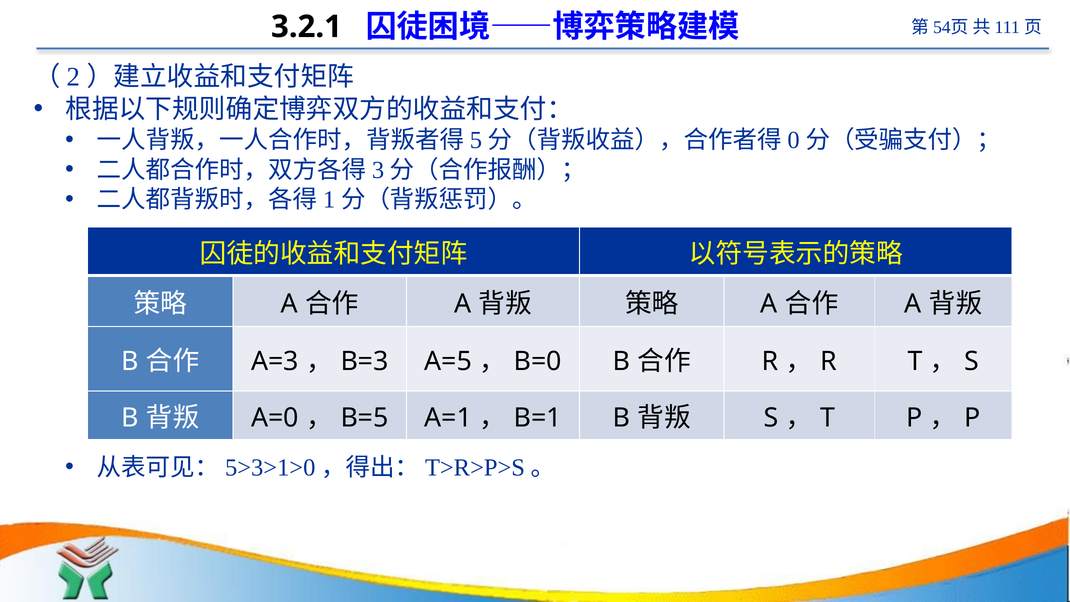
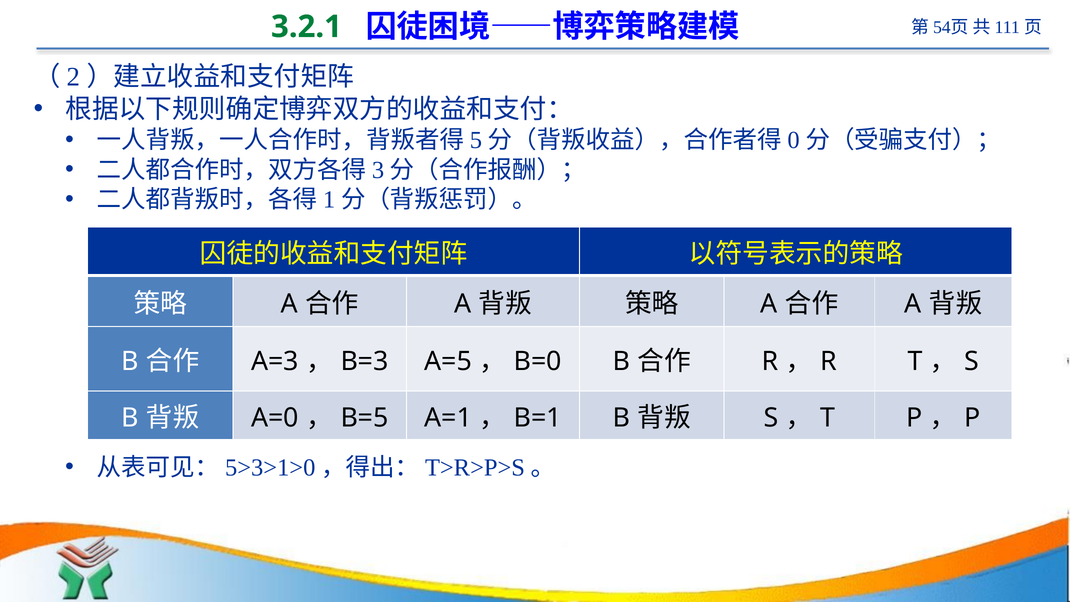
3.2.1 colour: black -> green
